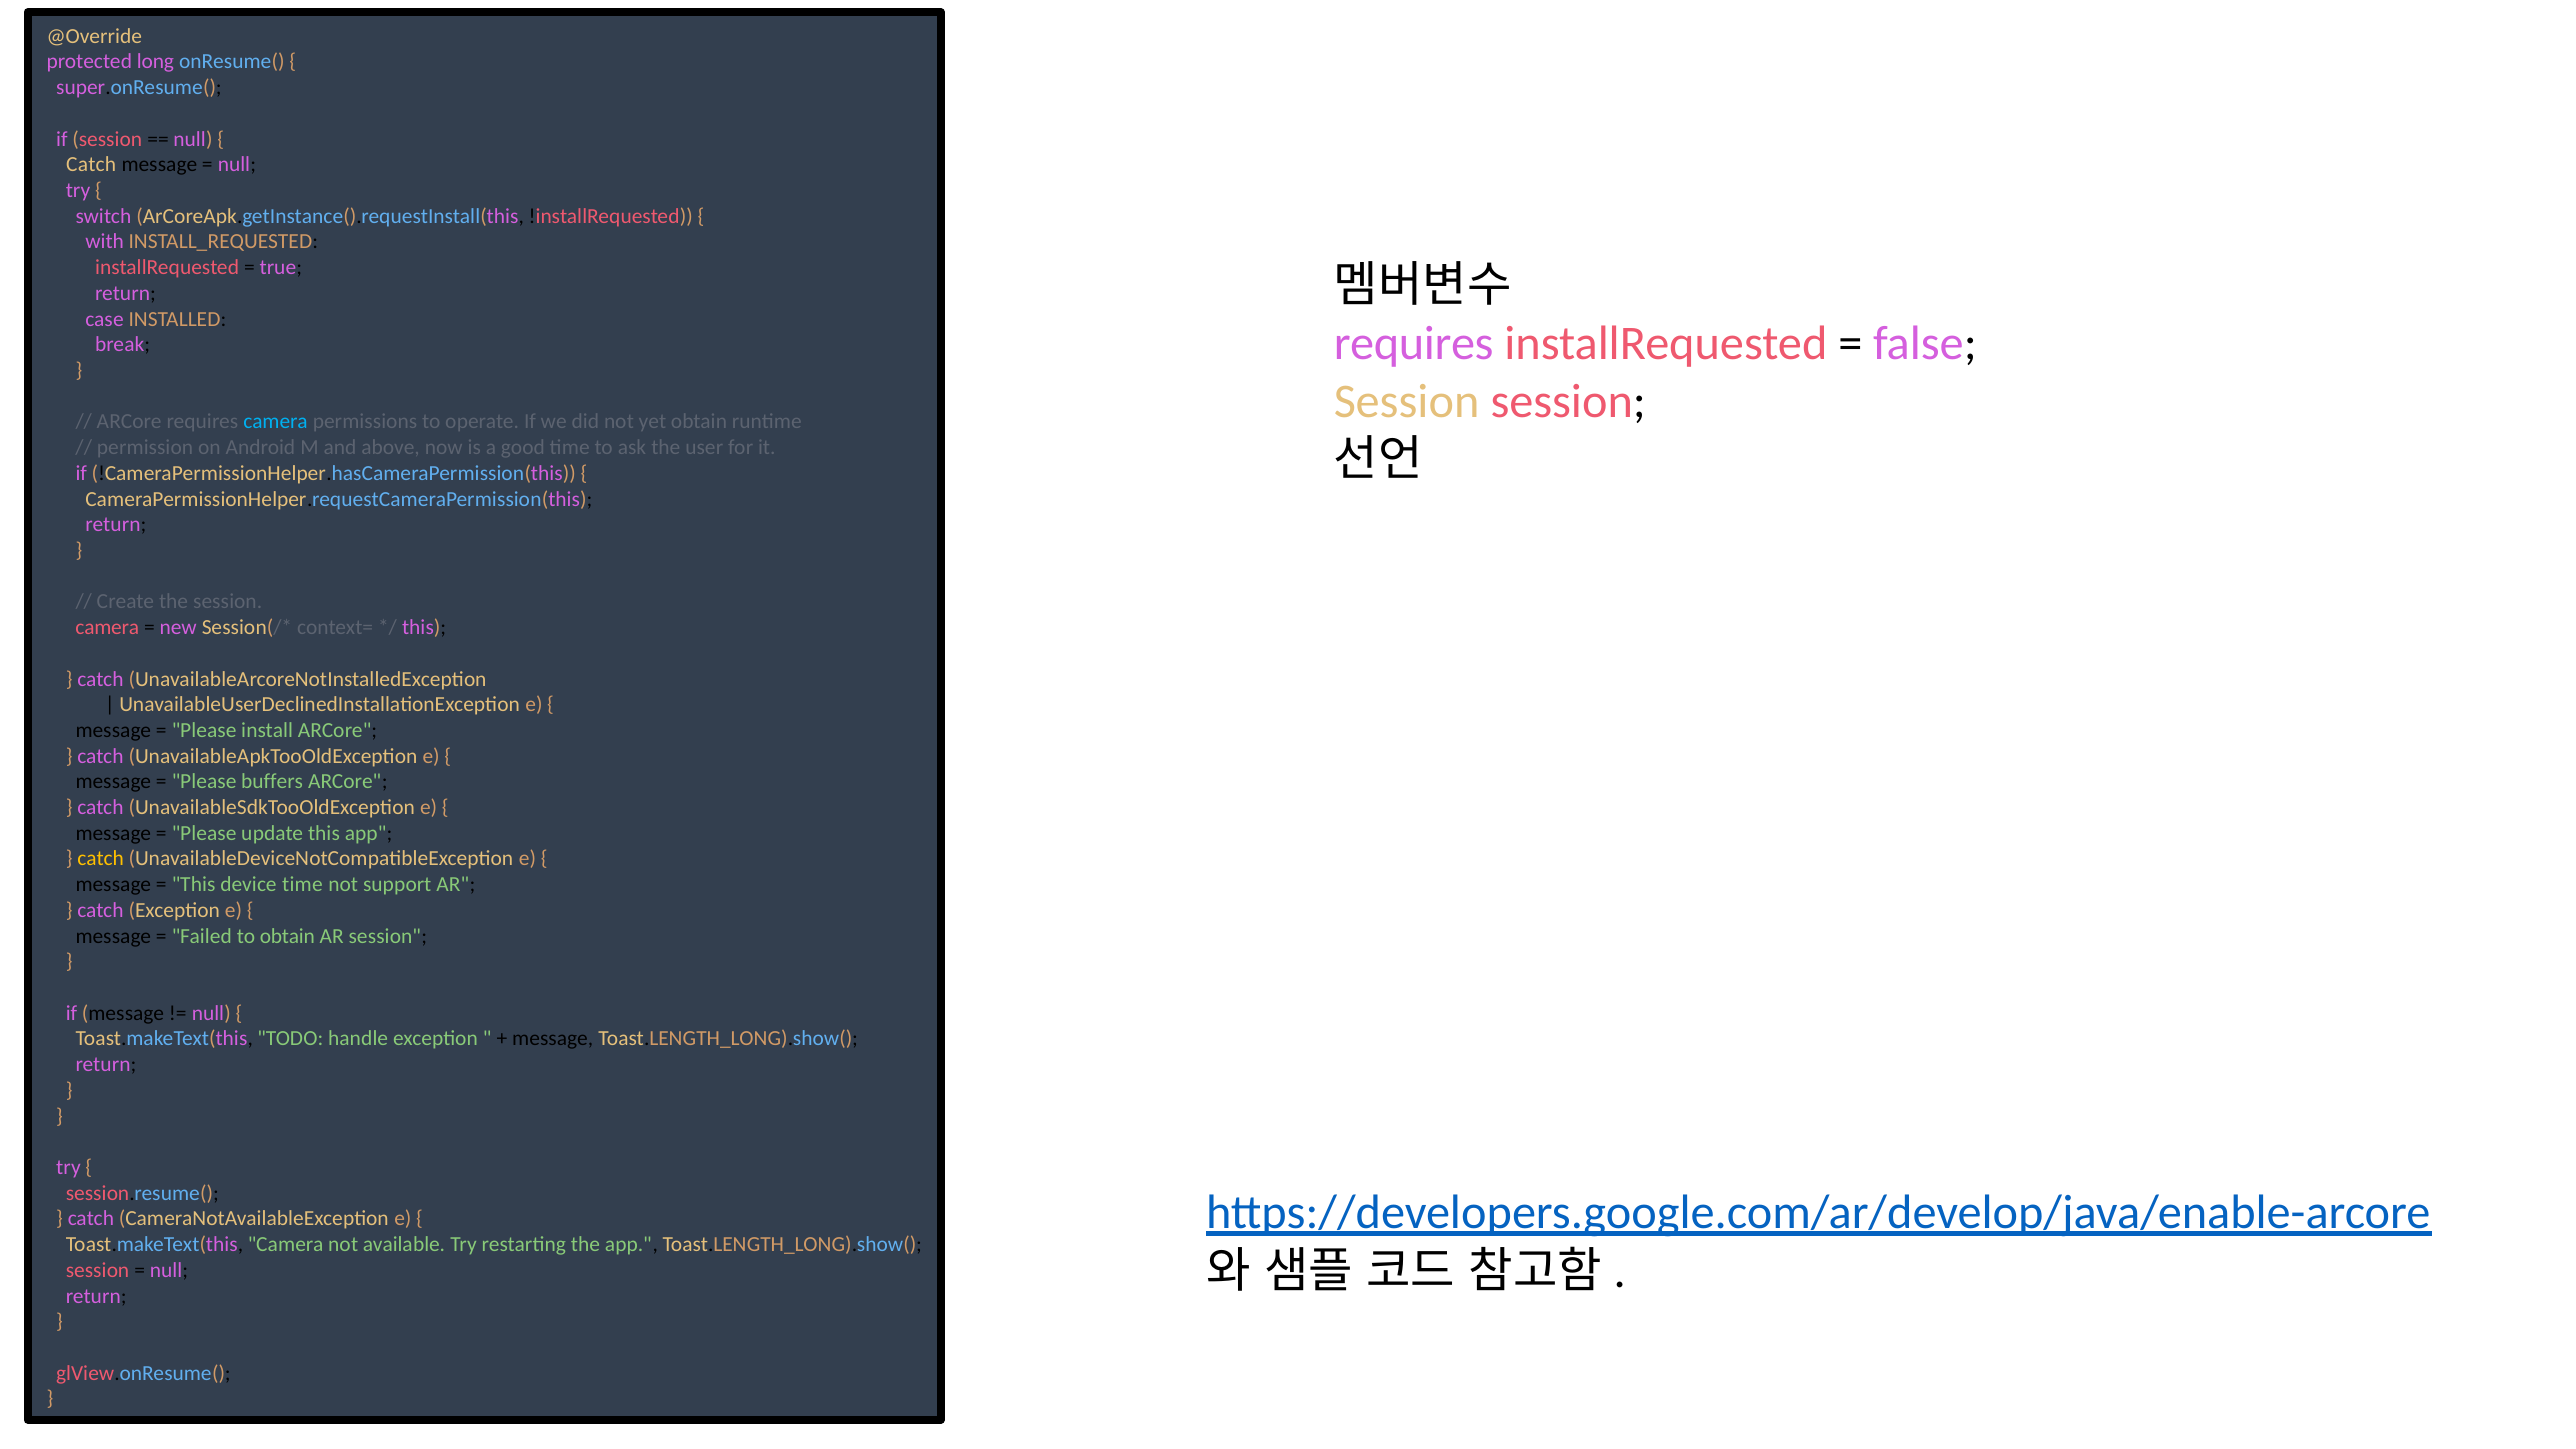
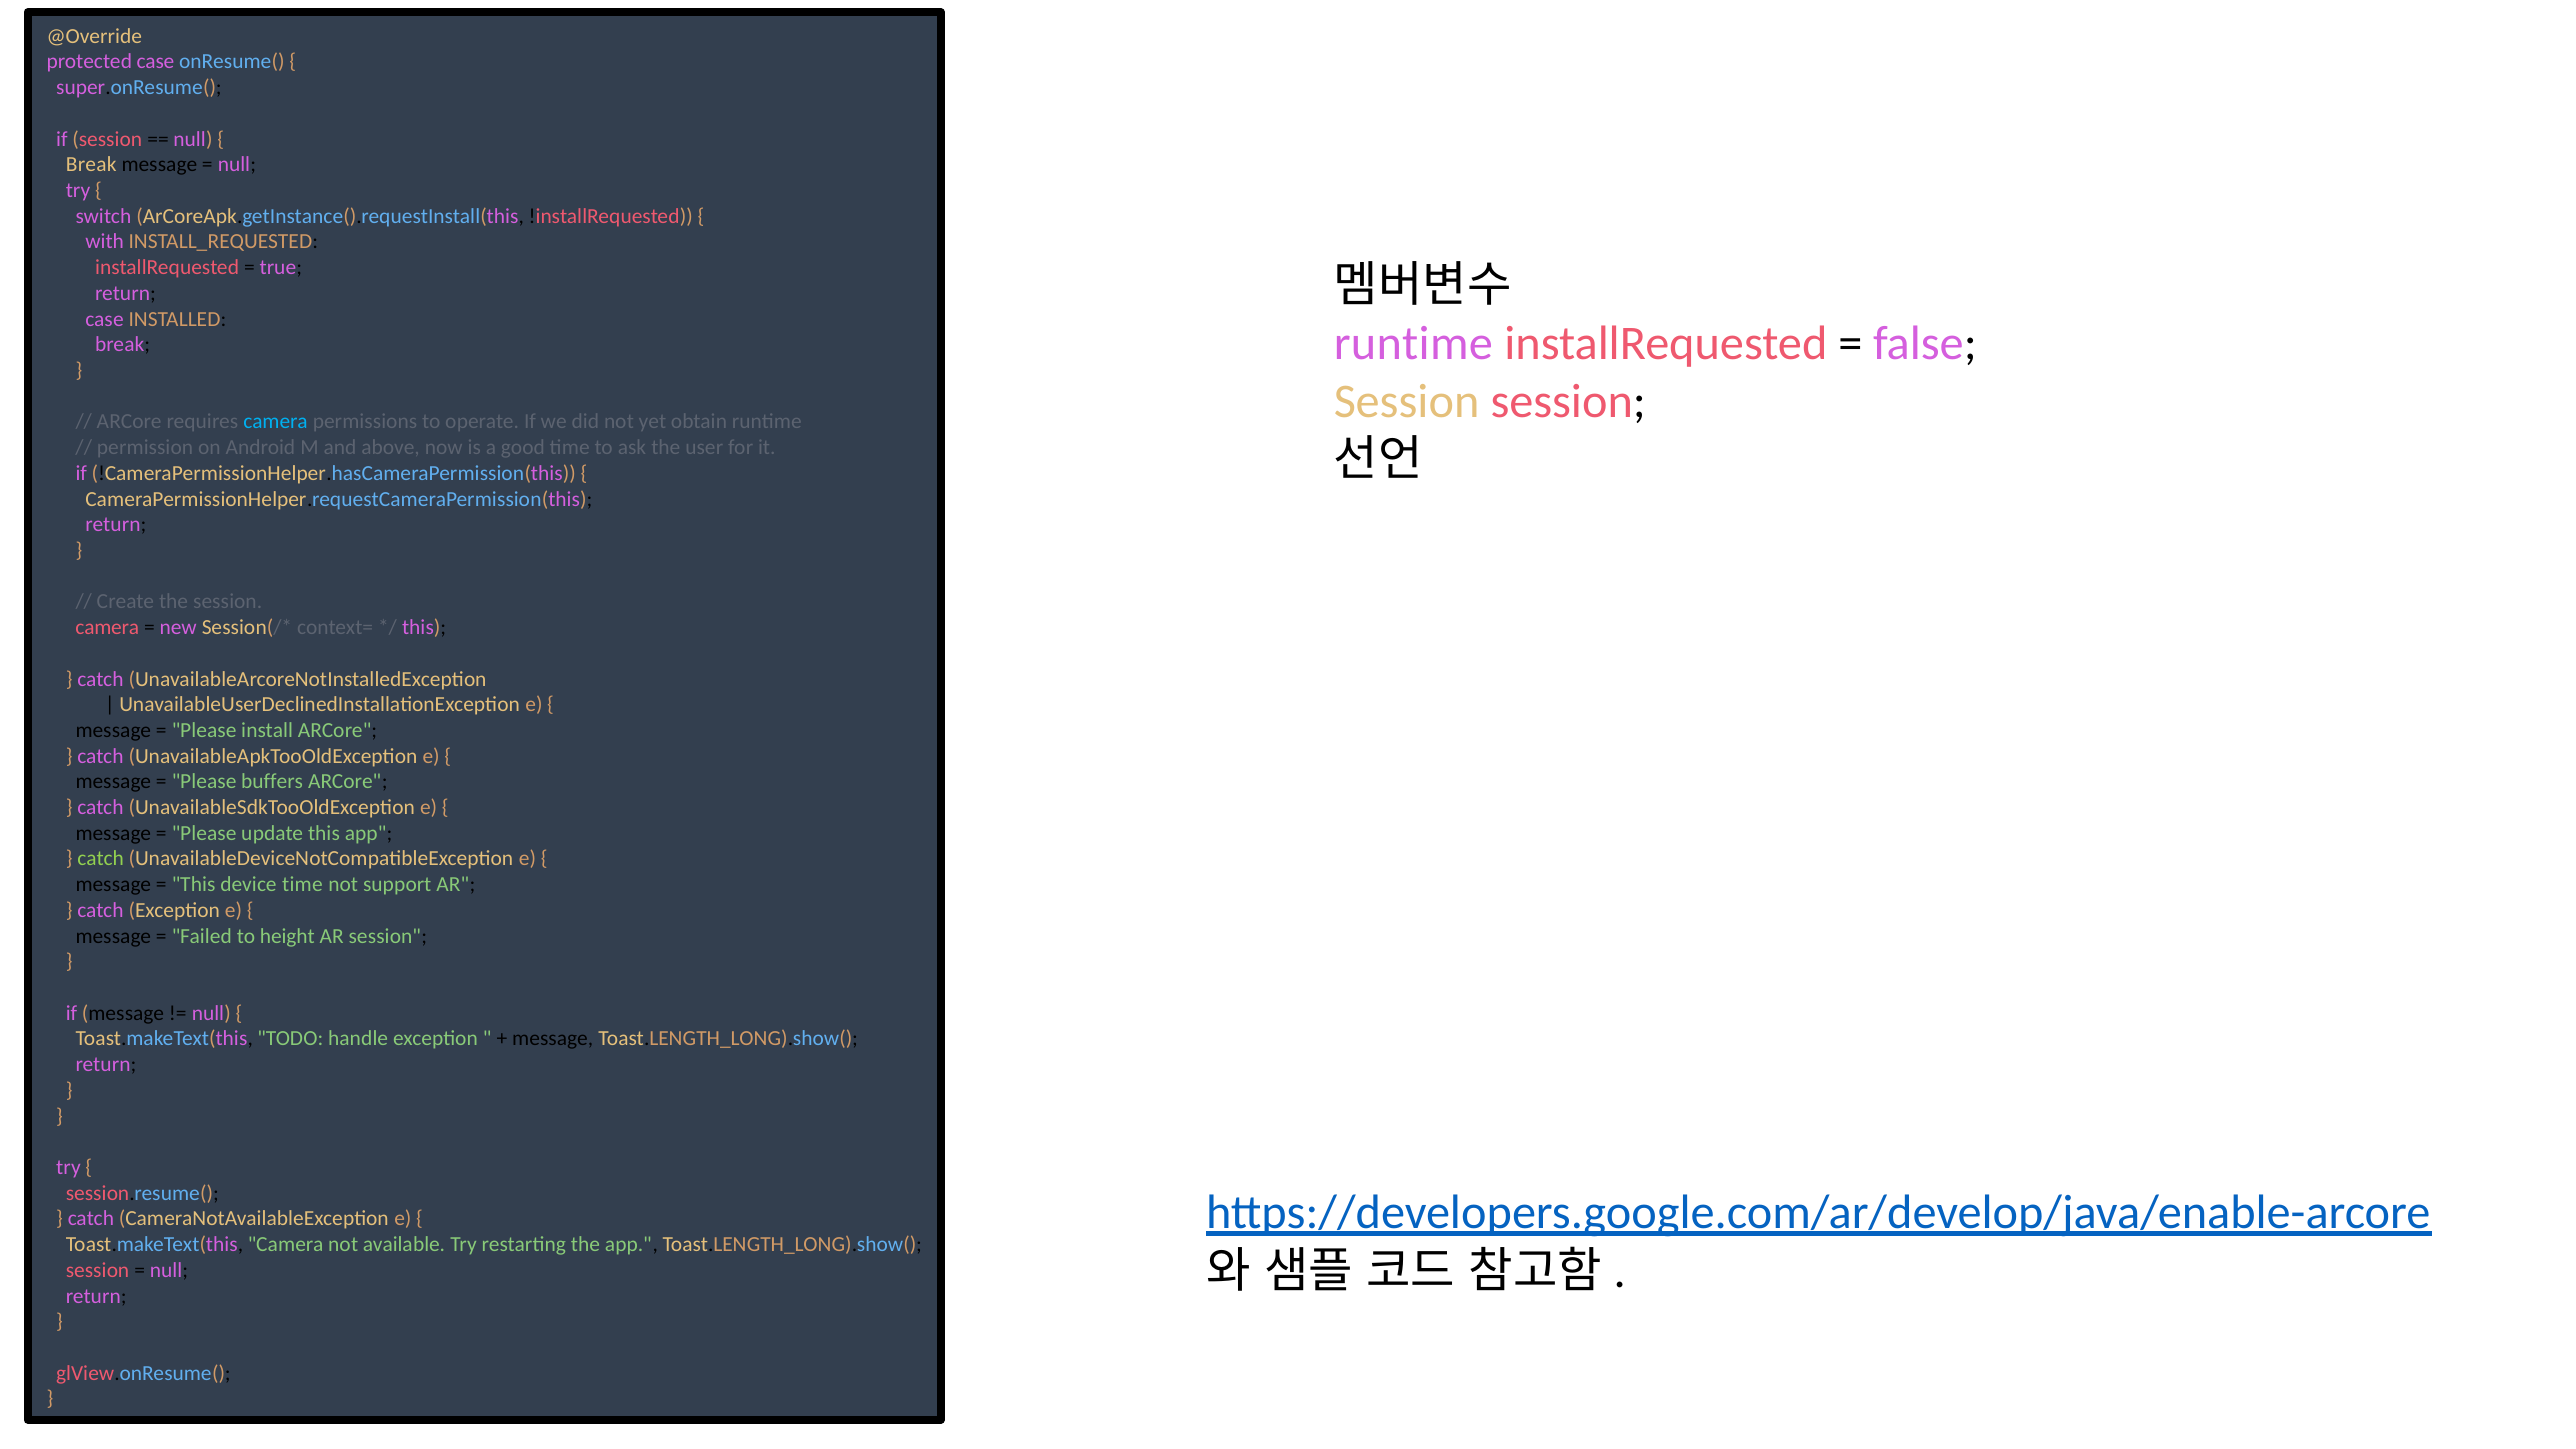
protected long: long -> case
Catch at (91, 165): Catch -> Break
requires at (1414, 344): requires -> runtime
catch at (101, 859) colour: yellow -> light green
to obtain: obtain -> height
